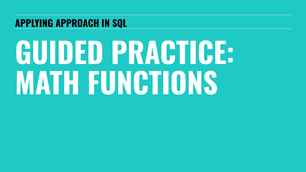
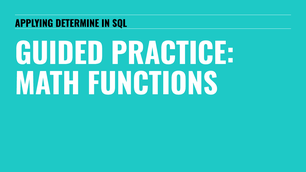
APPROACH: APPROACH -> DETERMINE
